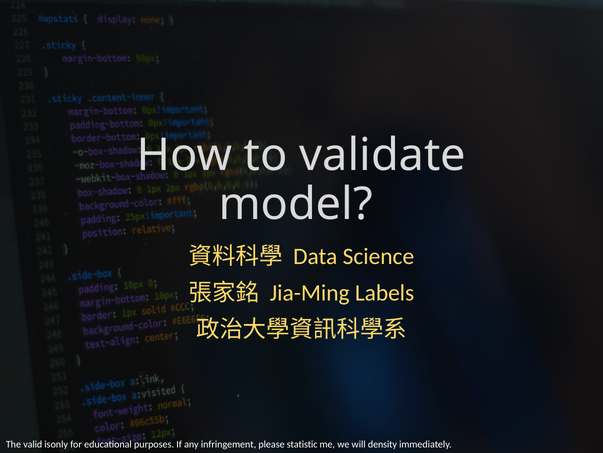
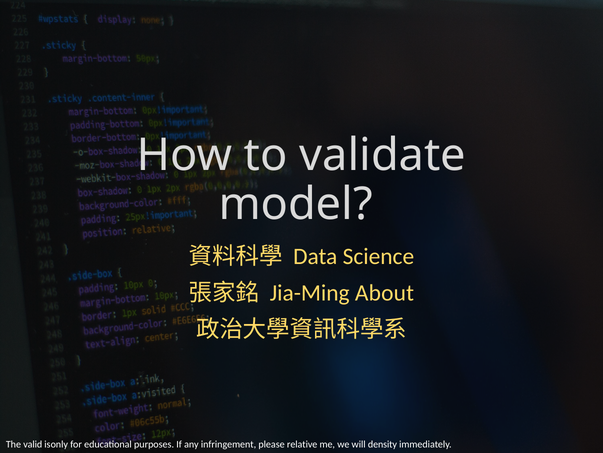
Labels: Labels -> About
statistic: statistic -> relative
